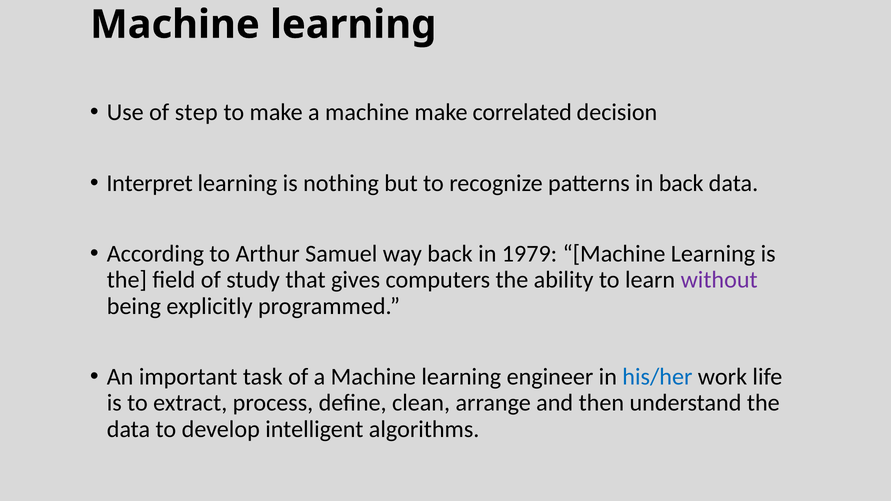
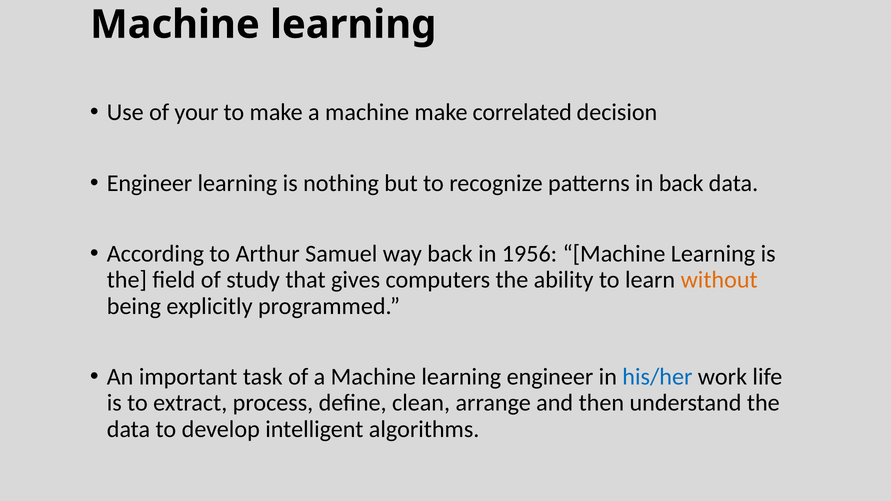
step: step -> your
Interpret at (150, 183): Interpret -> Engineer
1979: 1979 -> 1956
without colour: purple -> orange
